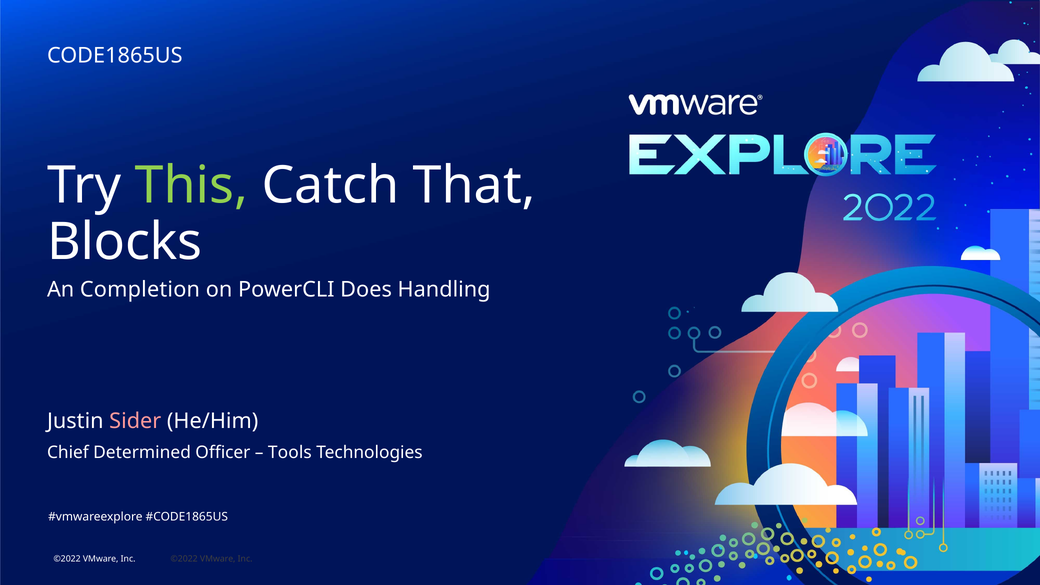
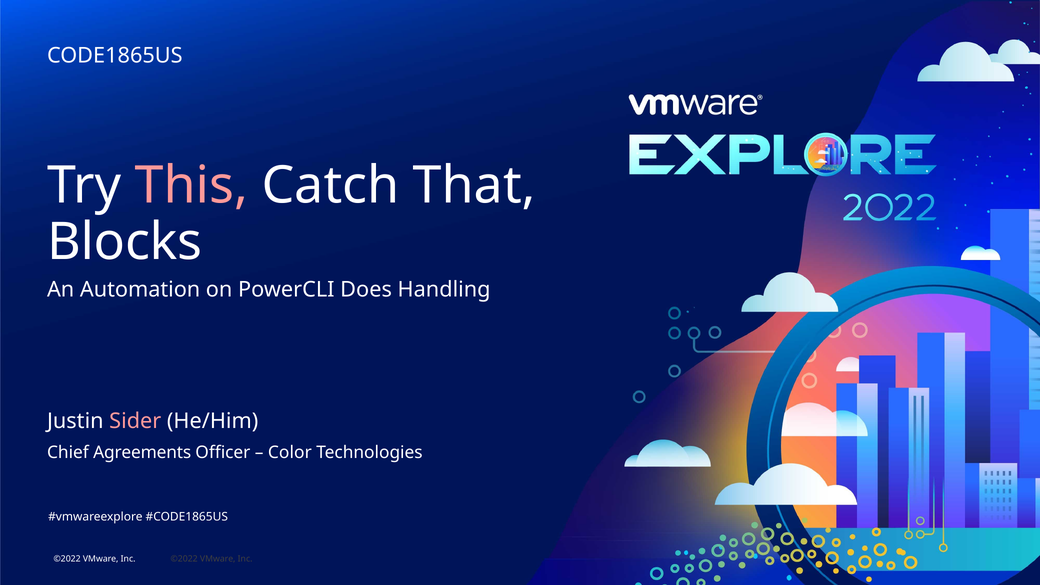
This colour: light green -> pink
Completion: Completion -> Automation
Determined: Determined -> Agreements
Tools: Tools -> Color
